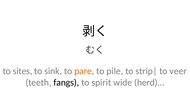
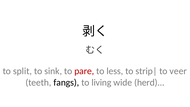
sites: sites -> split
pare colour: orange -> red
pile: pile -> less
spirit: spirit -> living
